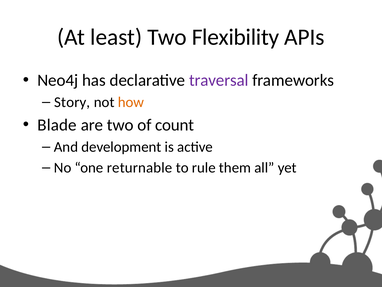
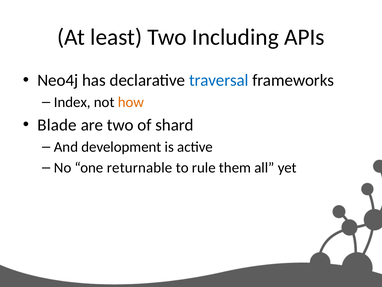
Flexibility: Flexibility -> Including
traversal colour: purple -> blue
Story: Story -> Index
count: count -> shard
